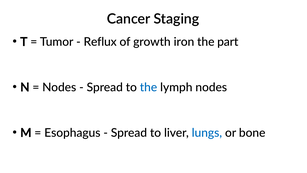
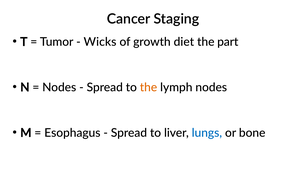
Reflux: Reflux -> Wicks
iron: iron -> diet
the at (149, 87) colour: blue -> orange
